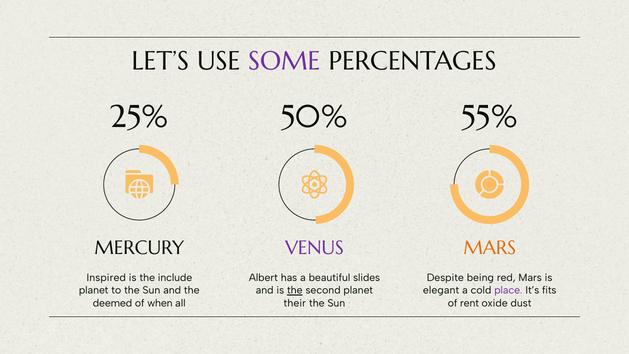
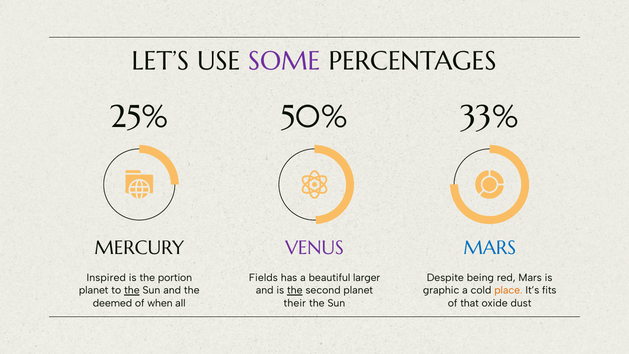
55%: 55% -> 33%
MARS at (490, 248) colour: orange -> blue
include: include -> portion
Albert: Albert -> Fields
slides: slides -> larger
the at (132, 290) underline: none -> present
elegant: elegant -> graphic
place colour: purple -> orange
rent: rent -> that
